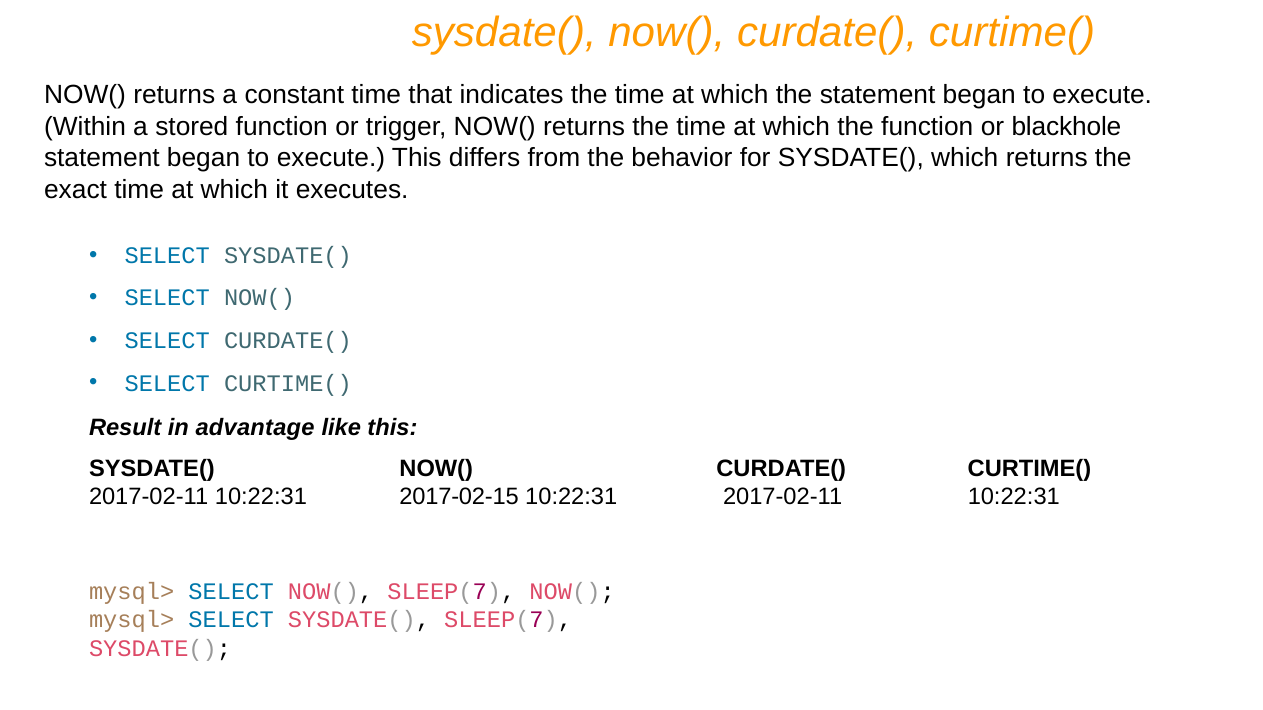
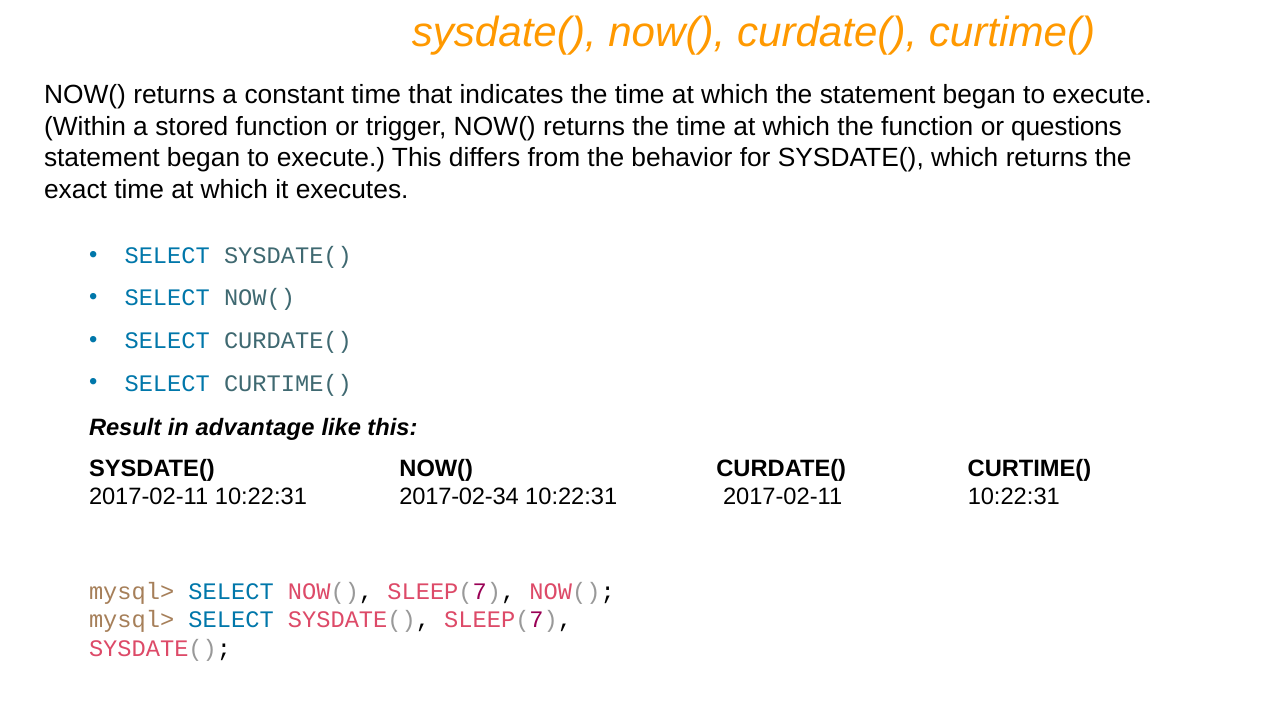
blackhole: blackhole -> questions
2017-02-15: 2017-02-15 -> 2017-02-34
